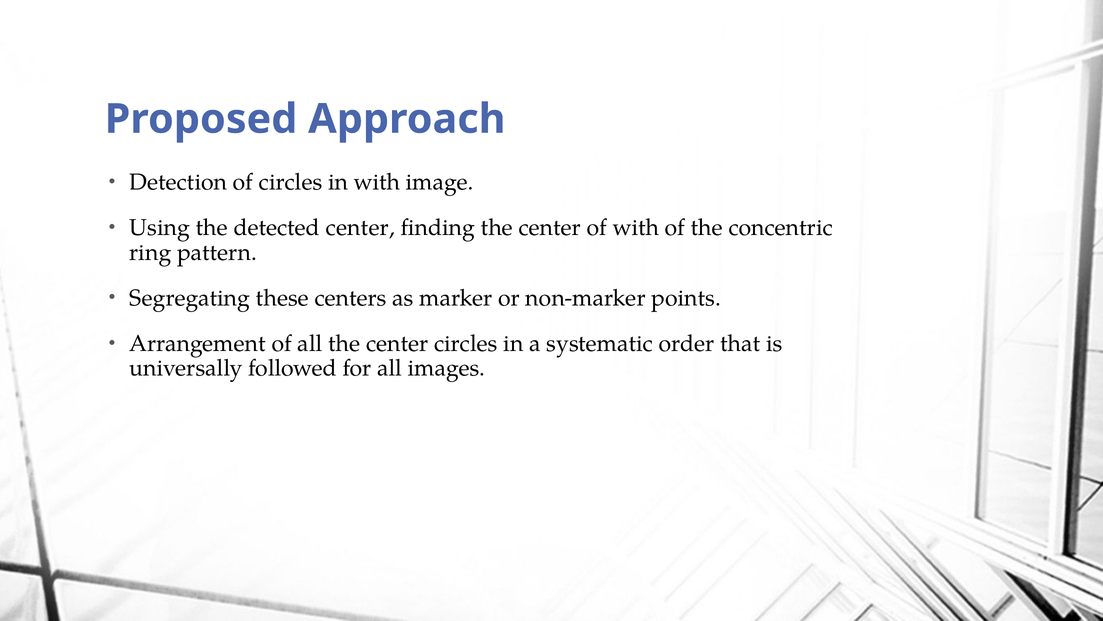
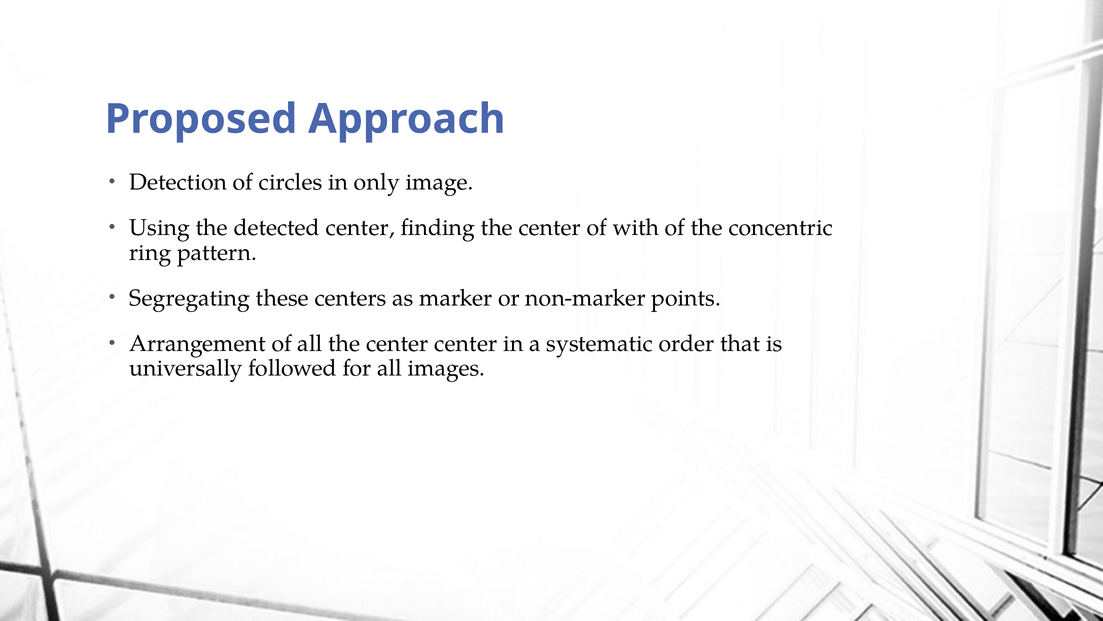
in with: with -> only
center circles: circles -> center
